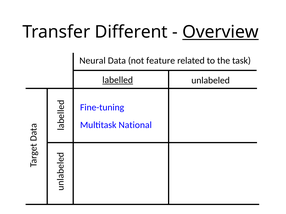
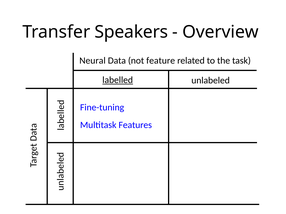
Different: Different -> Speakers
Overview underline: present -> none
National: National -> Features
